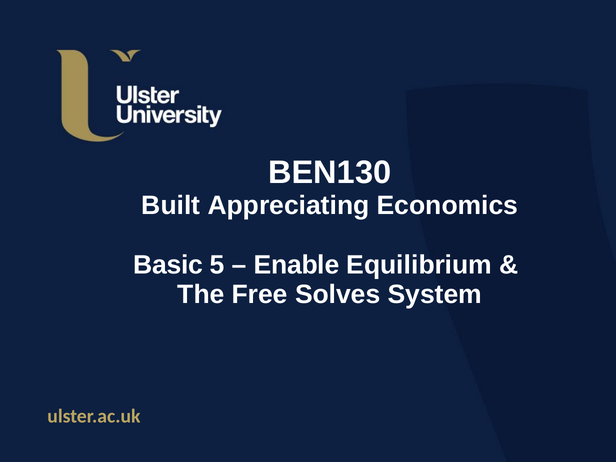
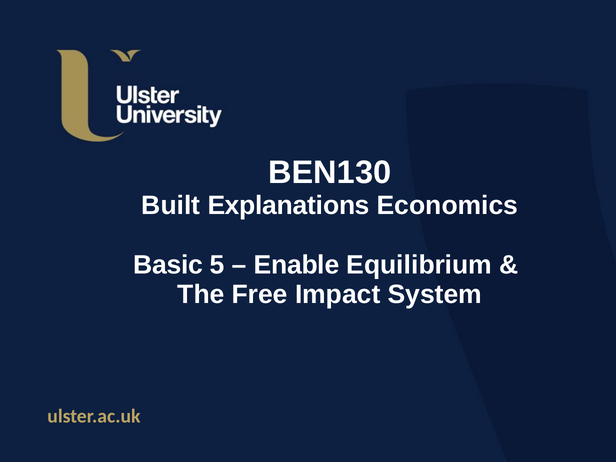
Appreciating: Appreciating -> Explanations
Solves: Solves -> Impact
